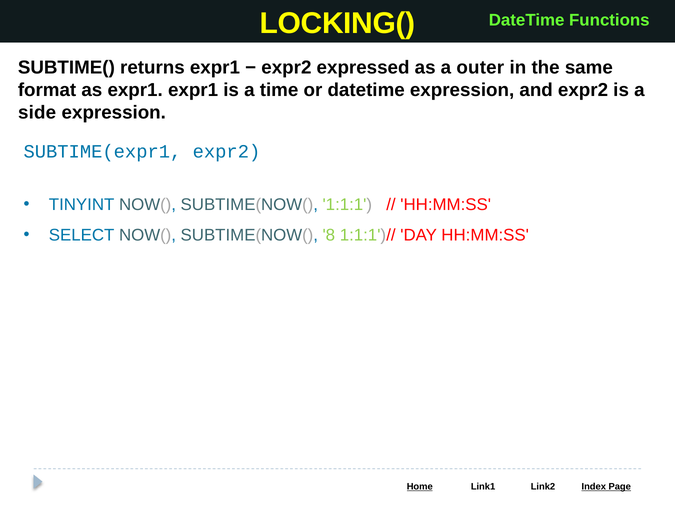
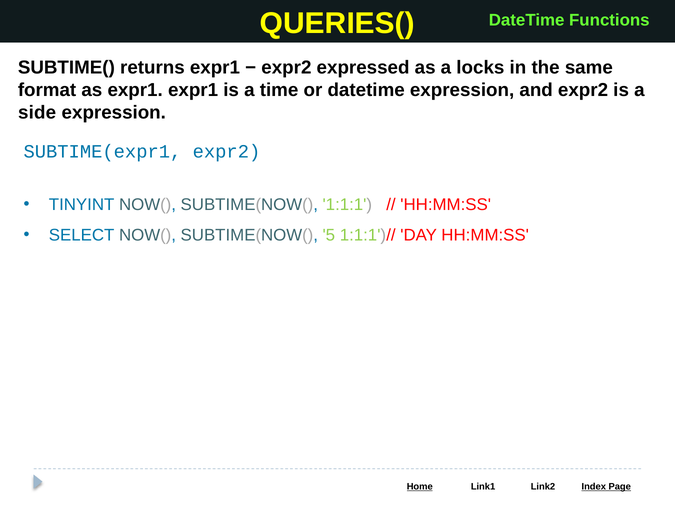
LOCKING(: LOCKING( -> QUERIES(
outer: outer -> locks
8: 8 -> 5
